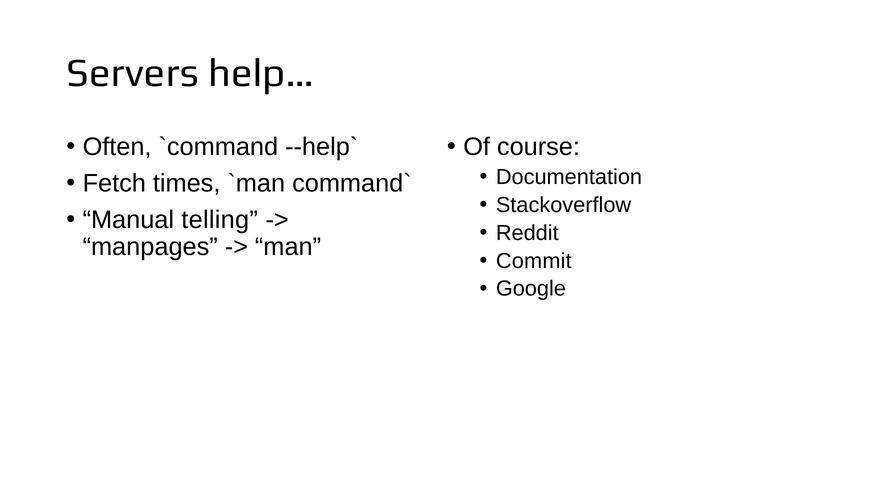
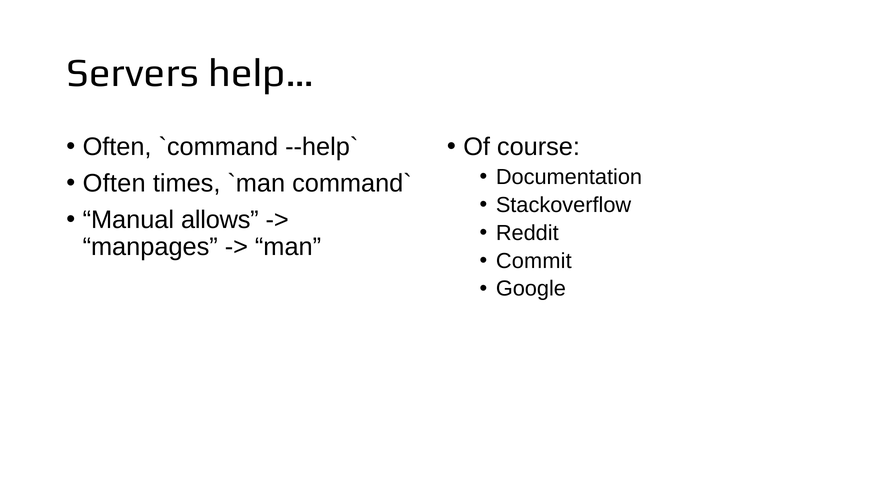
Fetch at (114, 183): Fetch -> Often
telling: telling -> allows
